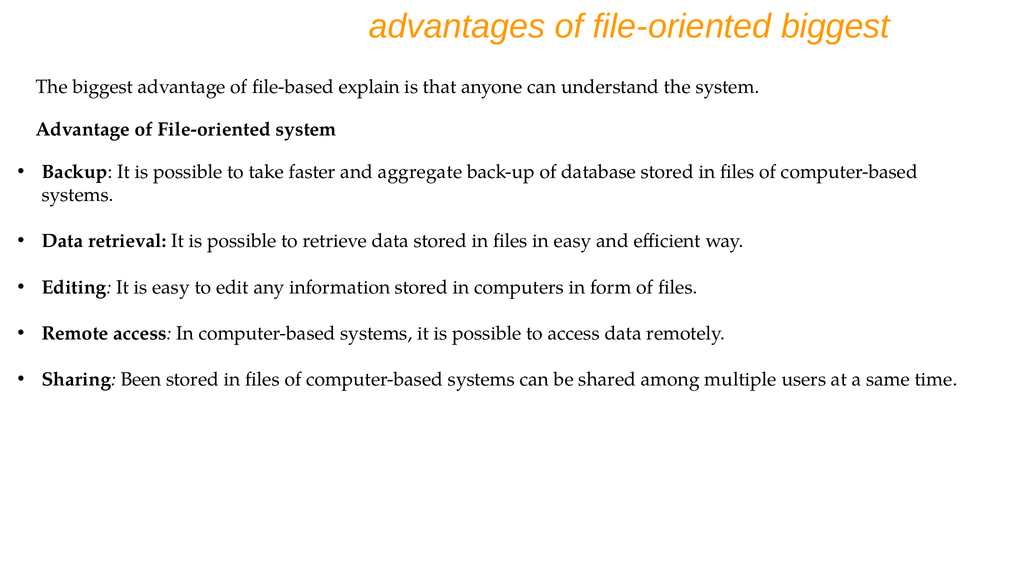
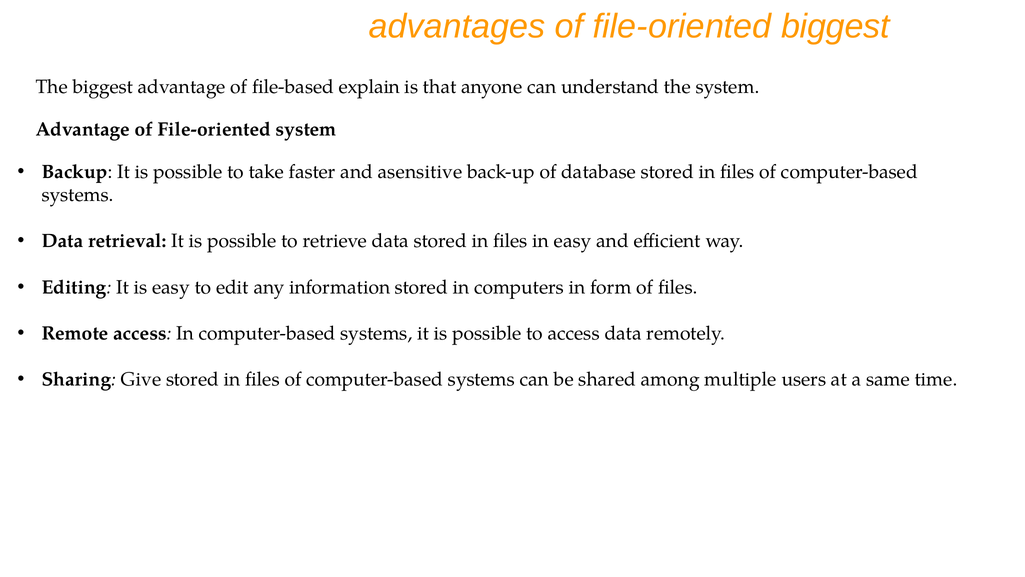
aggregate: aggregate -> asensitive
Been: Been -> Give
